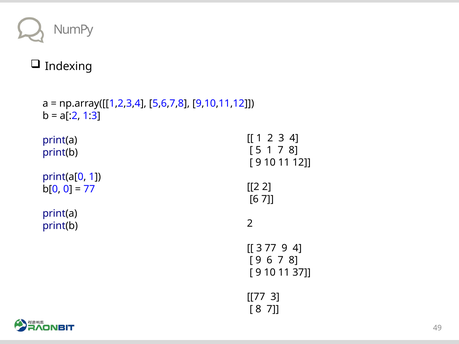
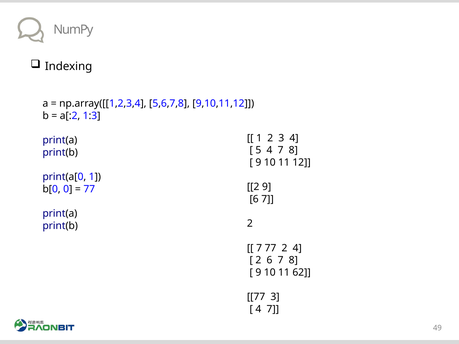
5 1: 1 -> 4
2 2: 2 -> 9
3 at (259, 248): 3 -> 7
77 9: 9 -> 2
9 at (258, 260): 9 -> 2
37: 37 -> 62
8 at (258, 309): 8 -> 4
